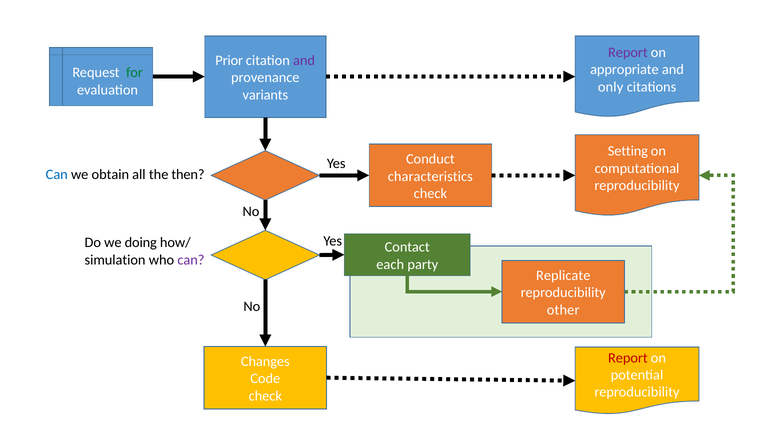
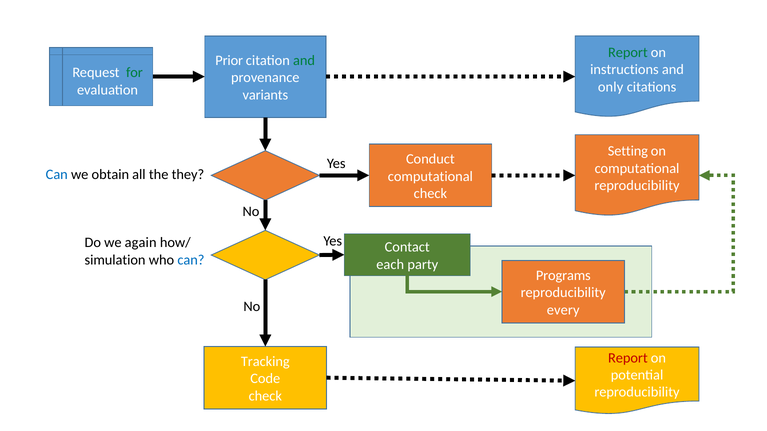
Report at (628, 52) colour: purple -> green
and at (304, 60) colour: purple -> green
appropriate: appropriate -> instructions
then: then -> they
characteristics at (430, 177): characteristics -> computational
doing: doing -> again
can at (191, 260) colour: purple -> blue
Replicate: Replicate -> Programs
other: other -> every
Changes: Changes -> Tracking
